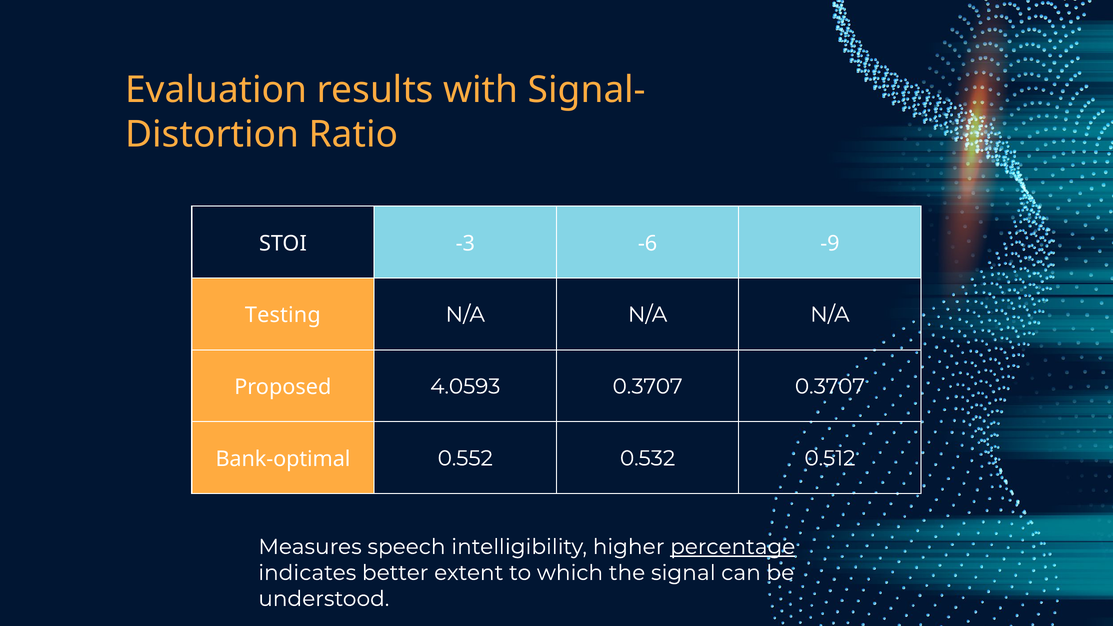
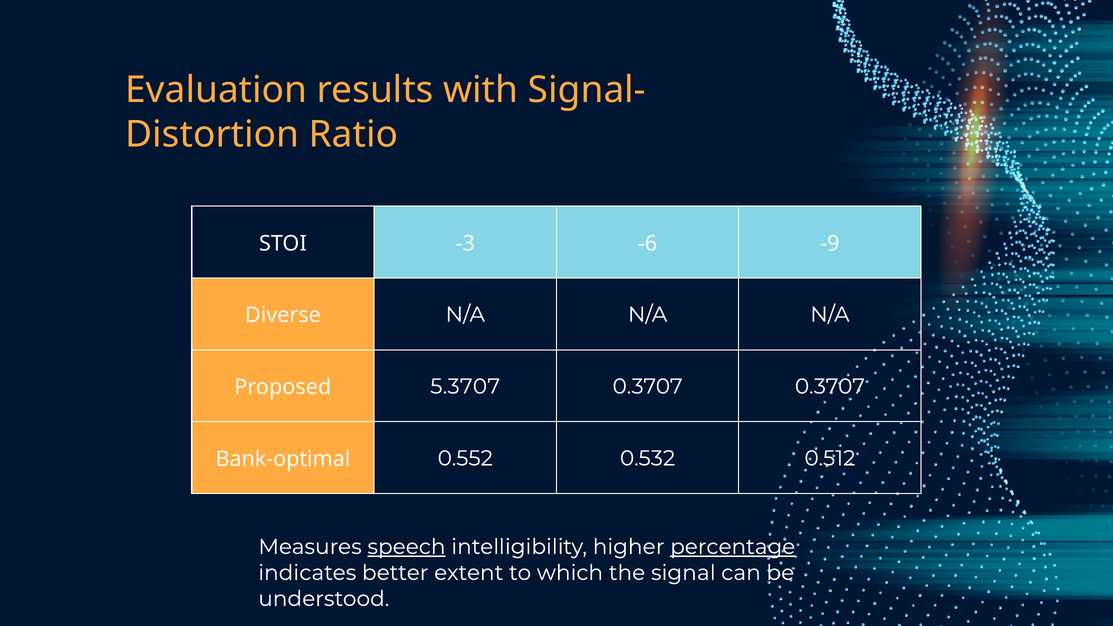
Testing: Testing -> Diverse
4.0593: 4.0593 -> 5.3707
speech underline: none -> present
